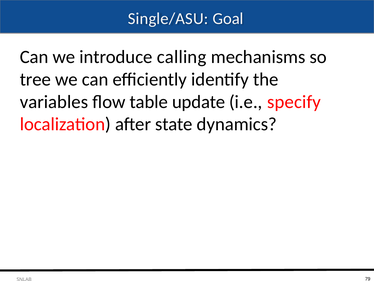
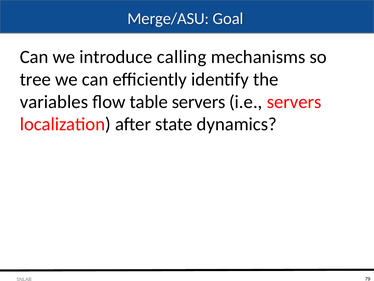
Single/ASU: Single/ASU -> Merge/ASU
table update: update -> servers
i.e specify: specify -> servers
